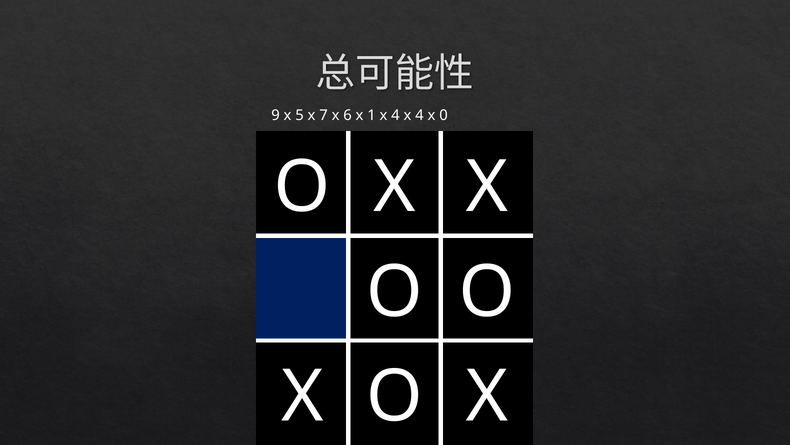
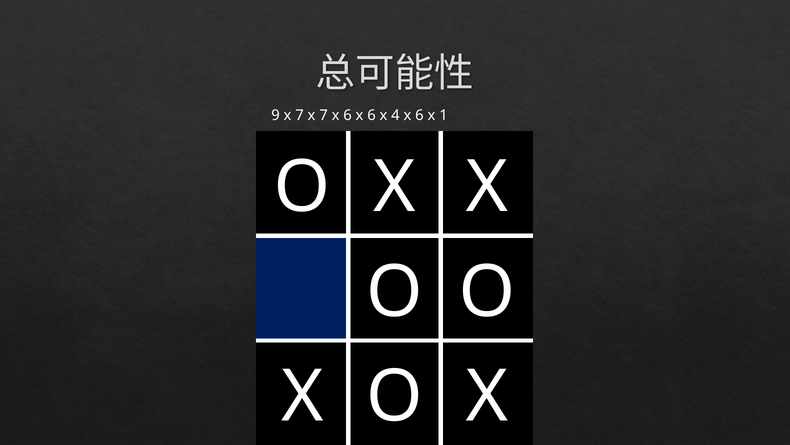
9 x 5: 5 -> 7
6 x 1: 1 -> 6
4 x 4: 4 -> 6
0: 0 -> 1
